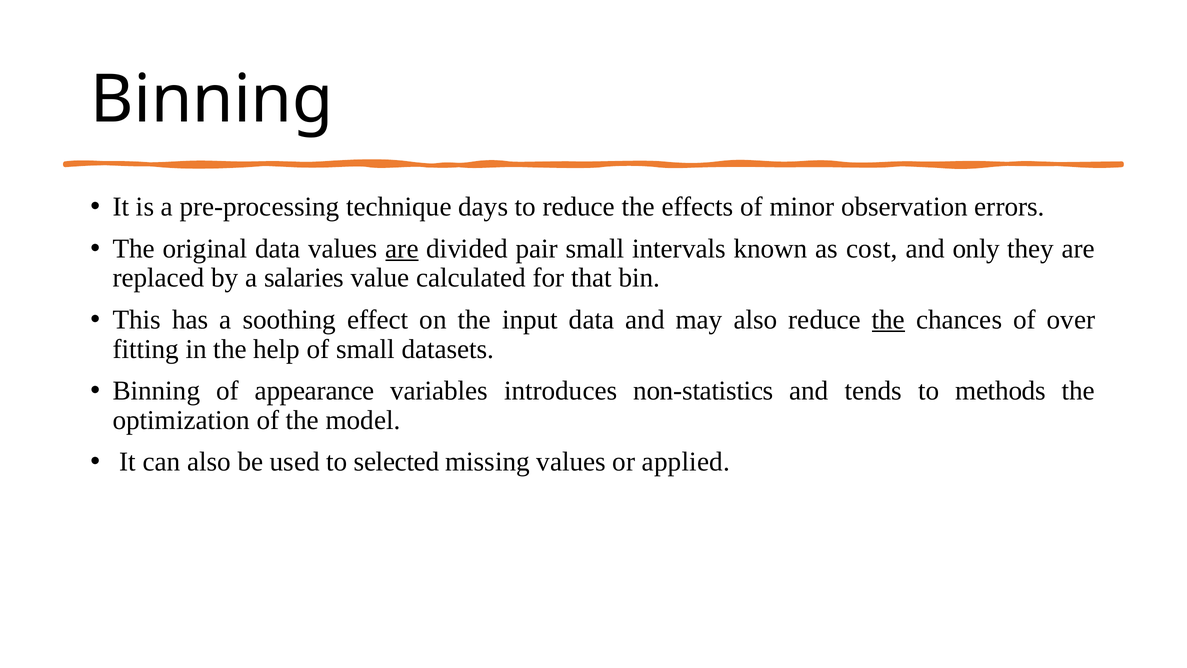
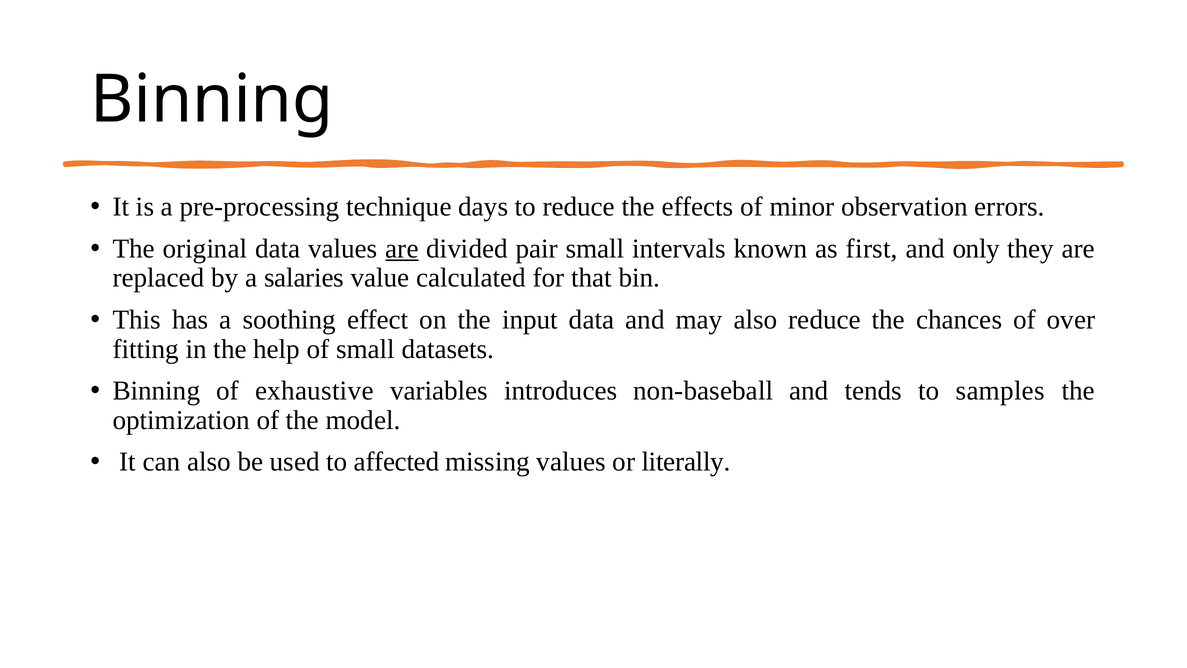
cost: cost -> first
the at (888, 320) underline: present -> none
appearance: appearance -> exhaustive
non-statistics: non-statistics -> non-baseball
methods: methods -> samples
selected: selected -> affected
applied: applied -> literally
